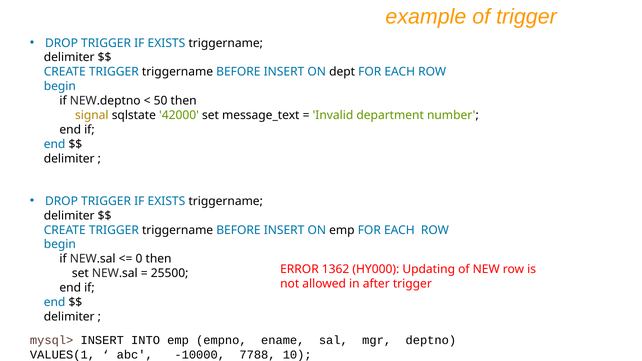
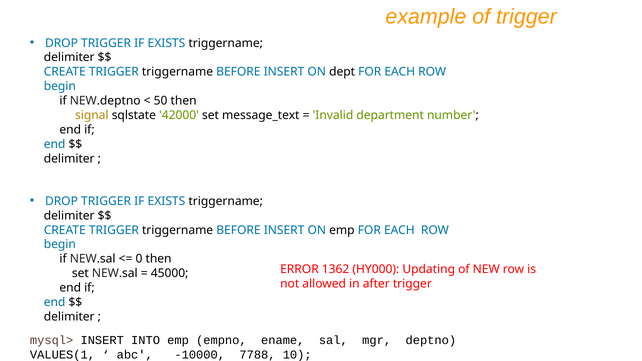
25500: 25500 -> 45000
